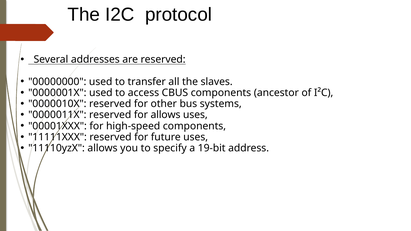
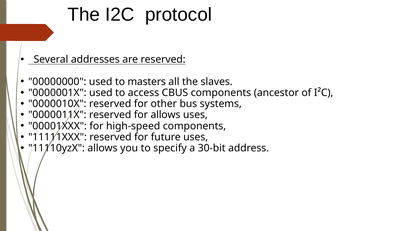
transfer: transfer -> masters
19-bit: 19-bit -> 30-bit
